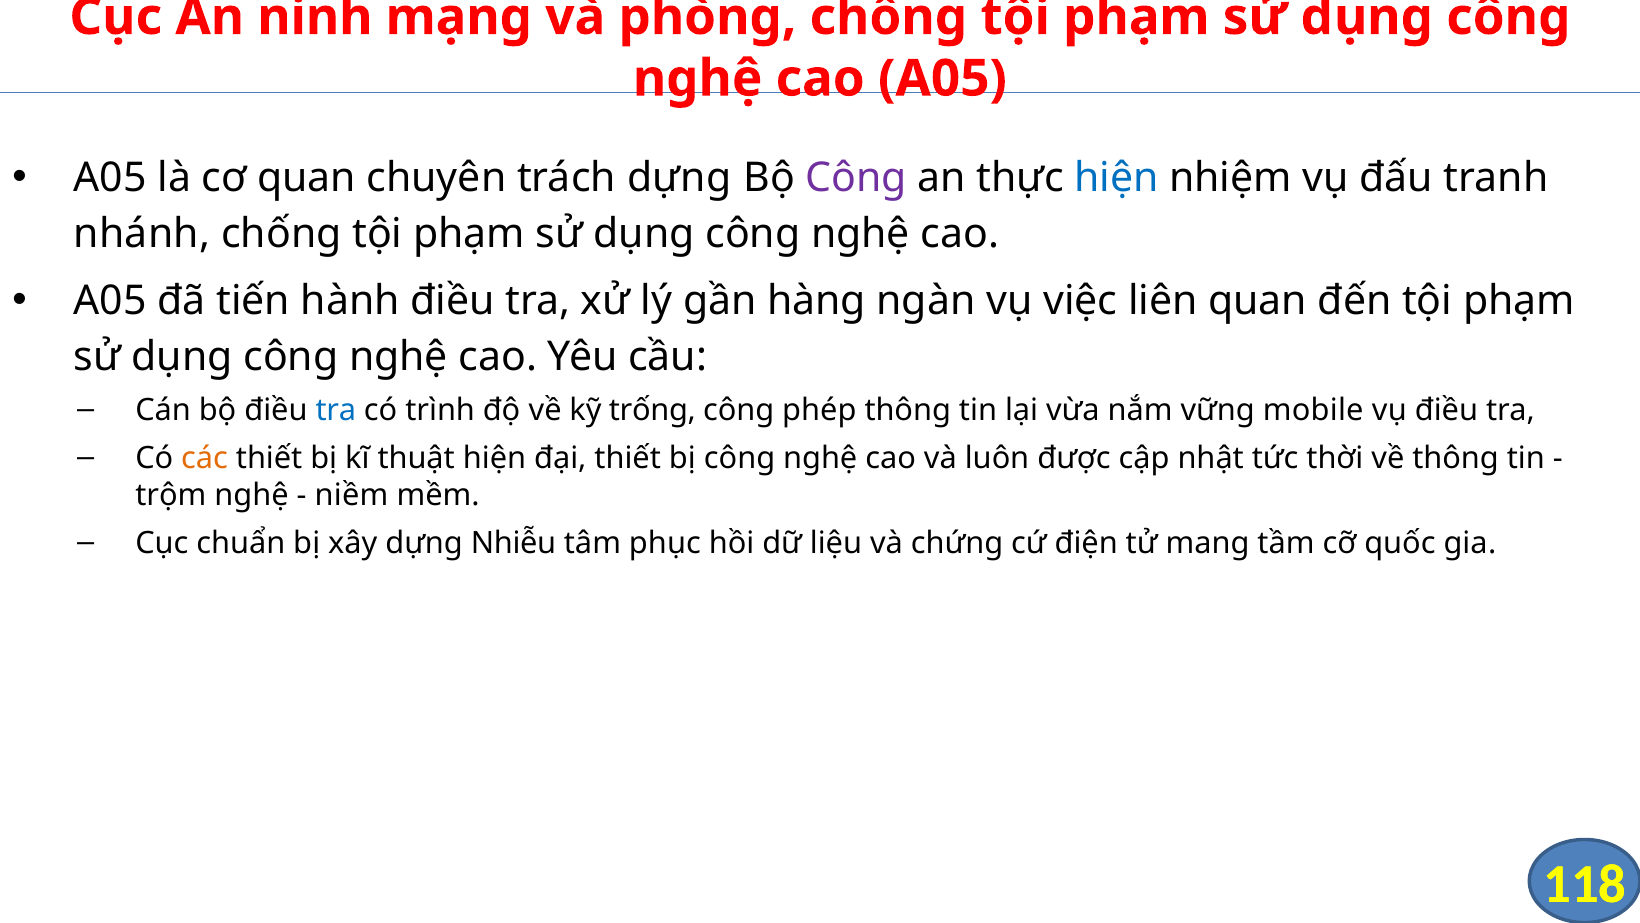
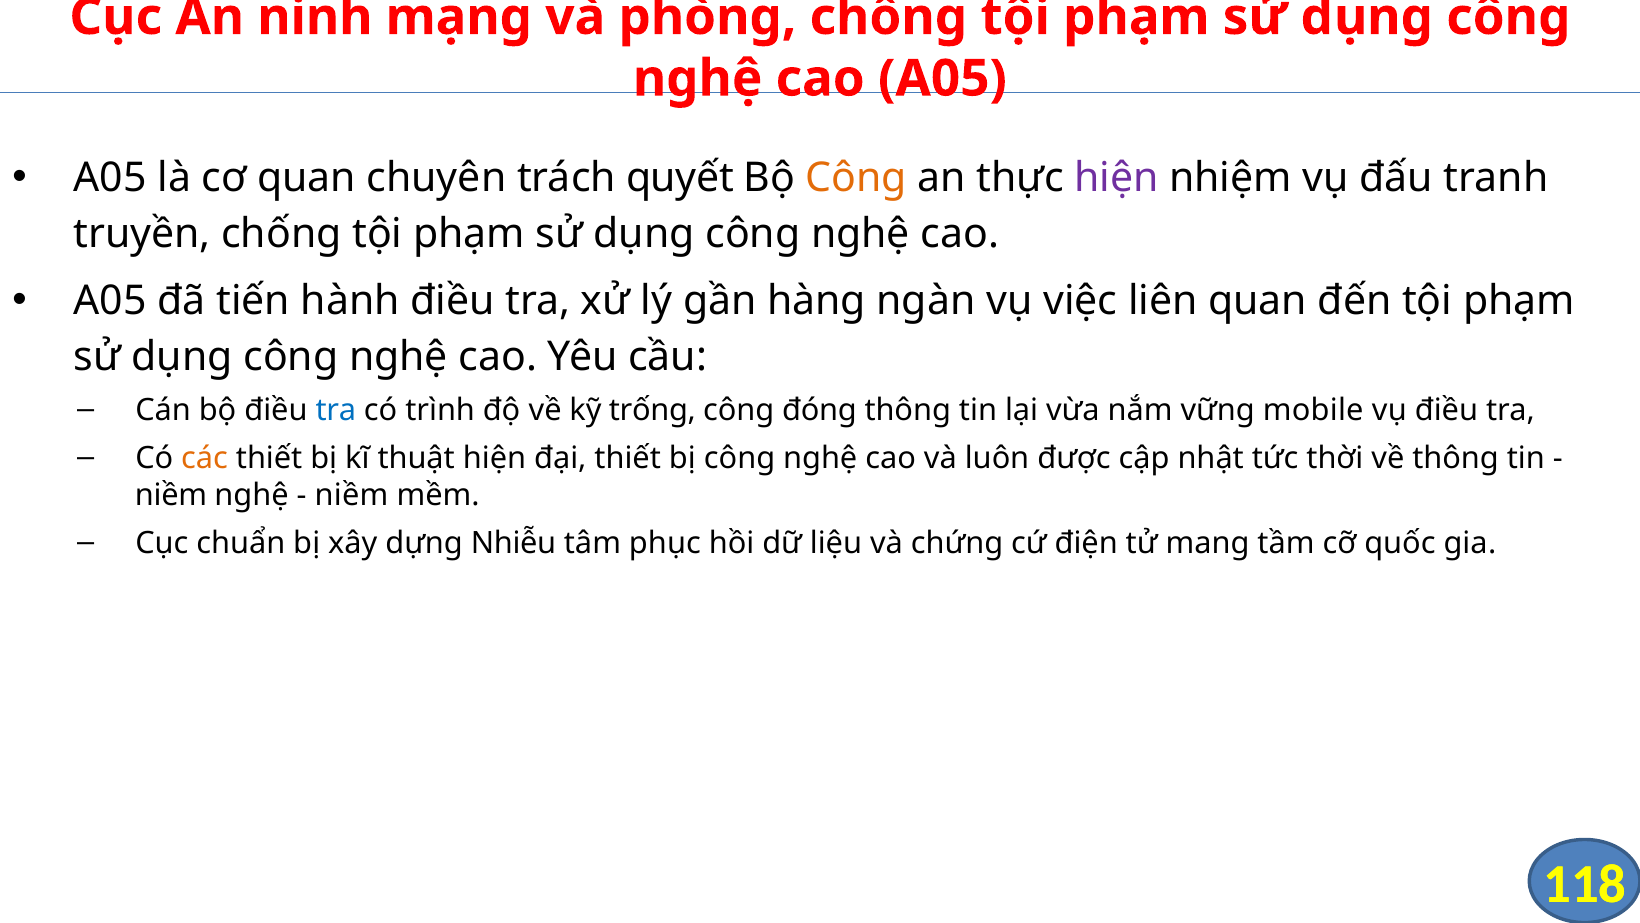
trách dựng: dựng -> quyết
Công at (857, 178) colour: purple -> orange
hiện at (1117, 178) colour: blue -> purple
nhánh: nhánh -> truyền
phép: phép -> đóng
trộm at (171, 495): trộm -> niềm
